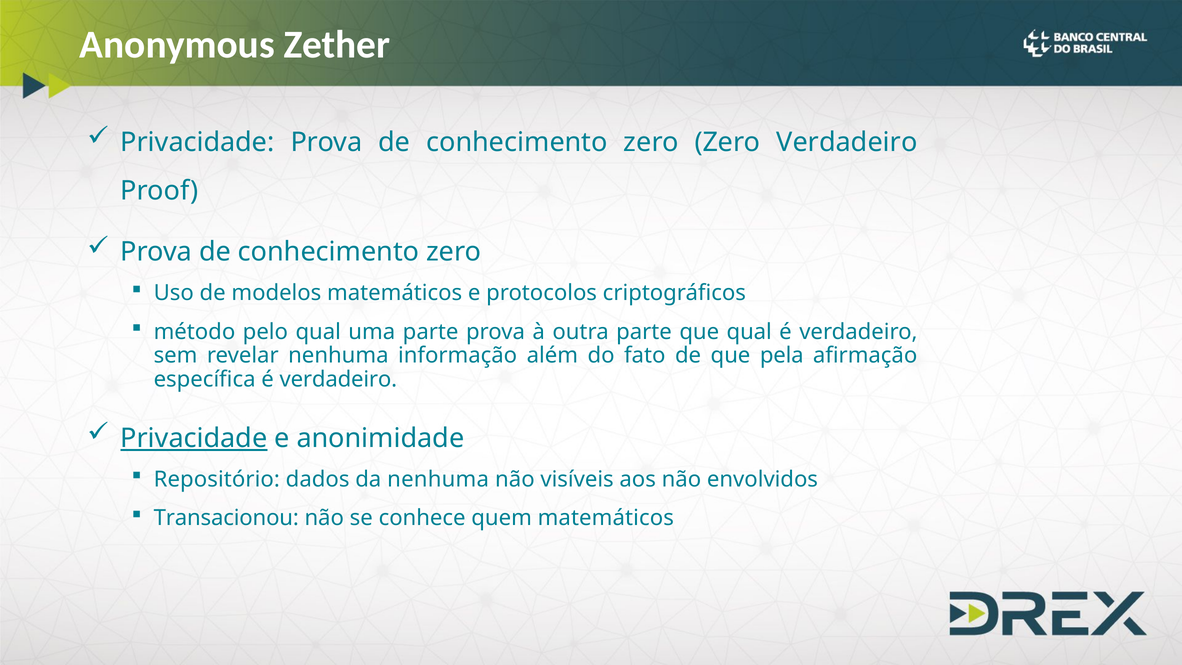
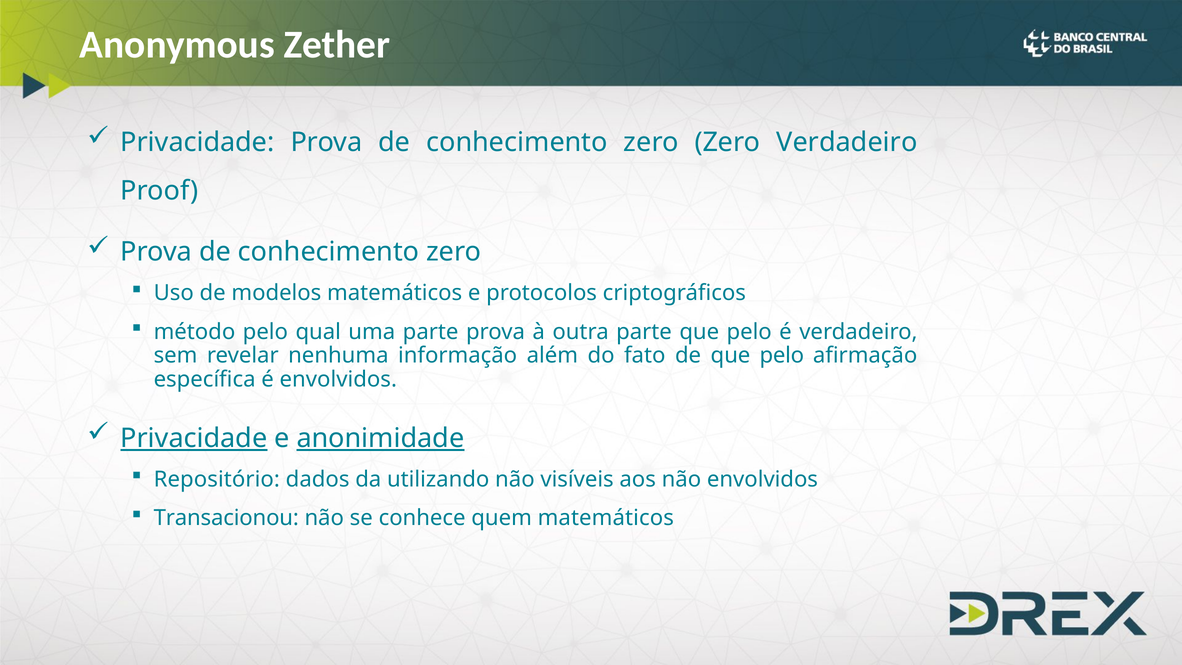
parte que qual: qual -> pelo
de que pela: pela -> pelo
específica é verdadeiro: verdadeiro -> envolvidos
anonimidade underline: none -> present
da nenhuma: nenhuma -> utilizando
